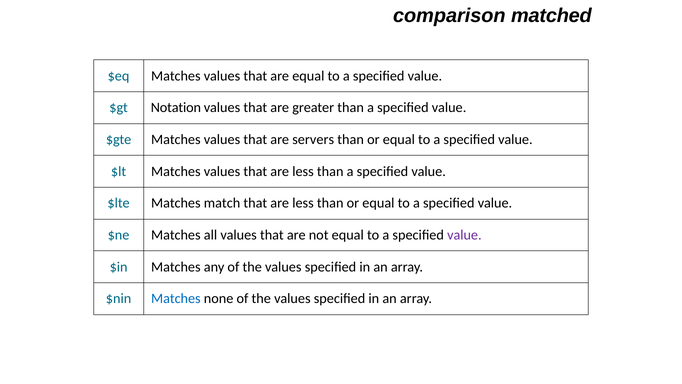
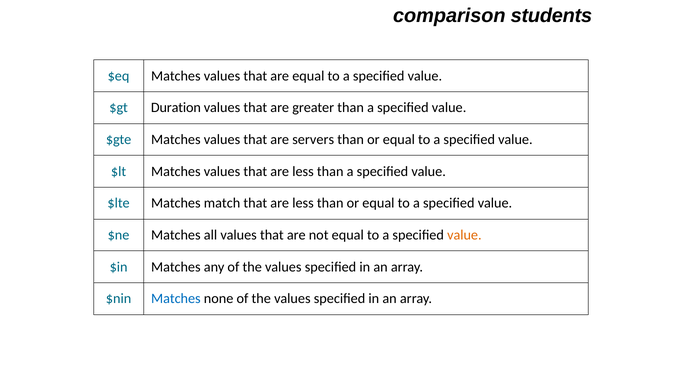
matched: matched -> students
Notation: Notation -> Duration
value at (464, 235) colour: purple -> orange
